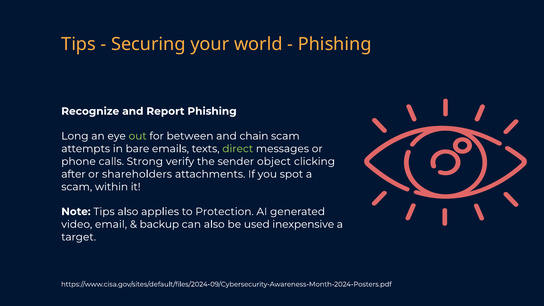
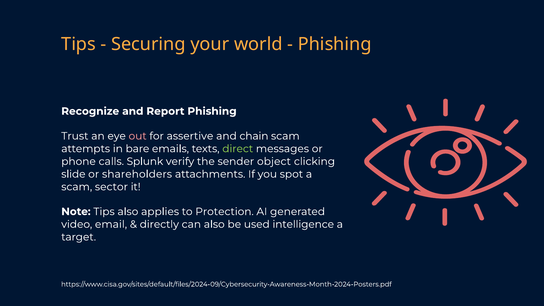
Long: Long -> Trust
out colour: light green -> pink
between: between -> assertive
Strong: Strong -> Splunk
after: after -> slide
within: within -> sector
backup: backup -> directly
inexpensive: inexpensive -> intelligence
